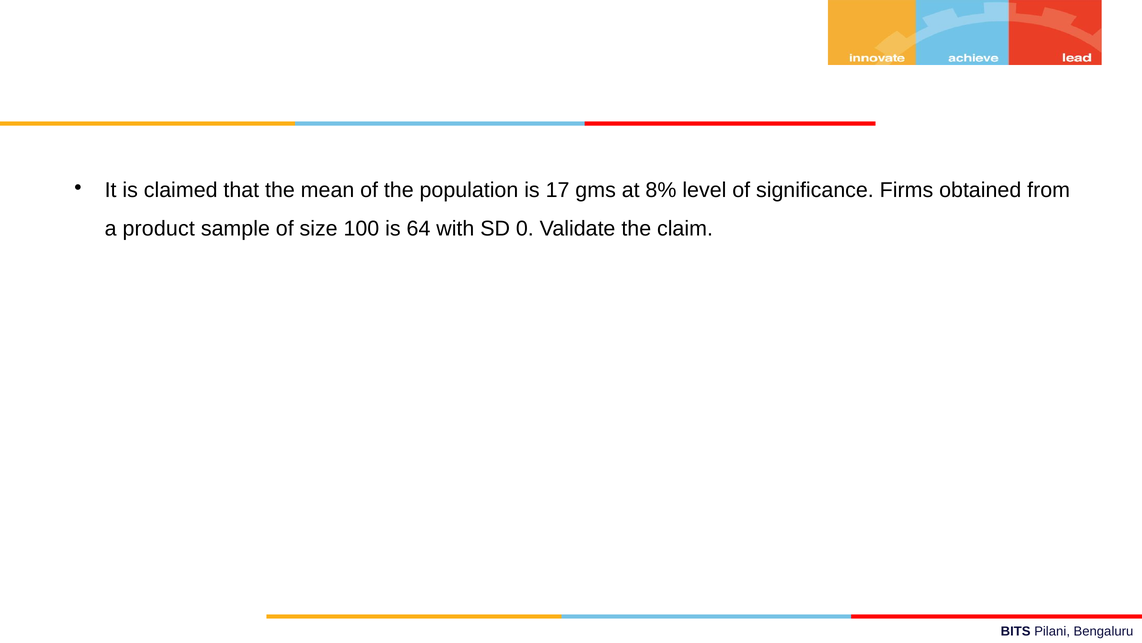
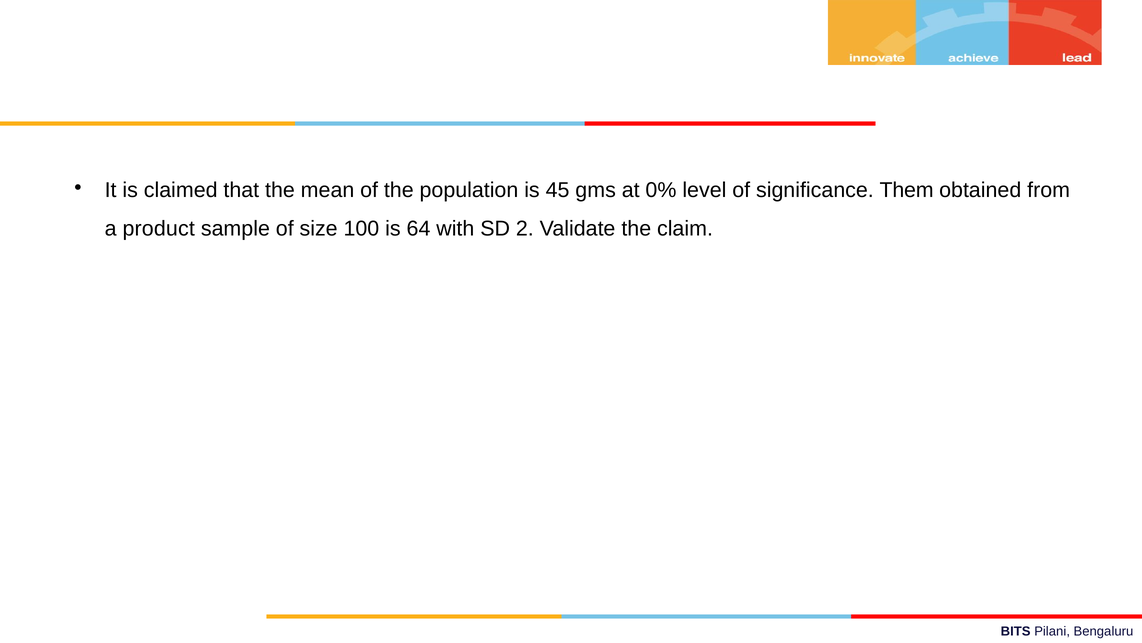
17: 17 -> 45
8%: 8% -> 0%
Firms: Firms -> Them
0: 0 -> 2
